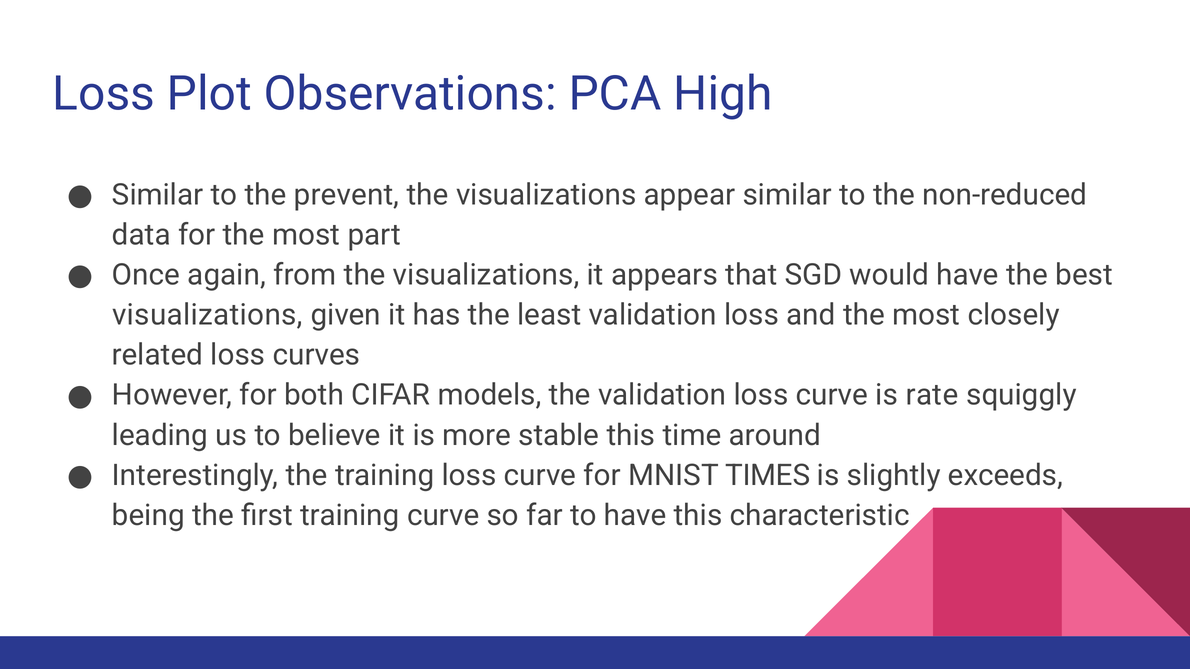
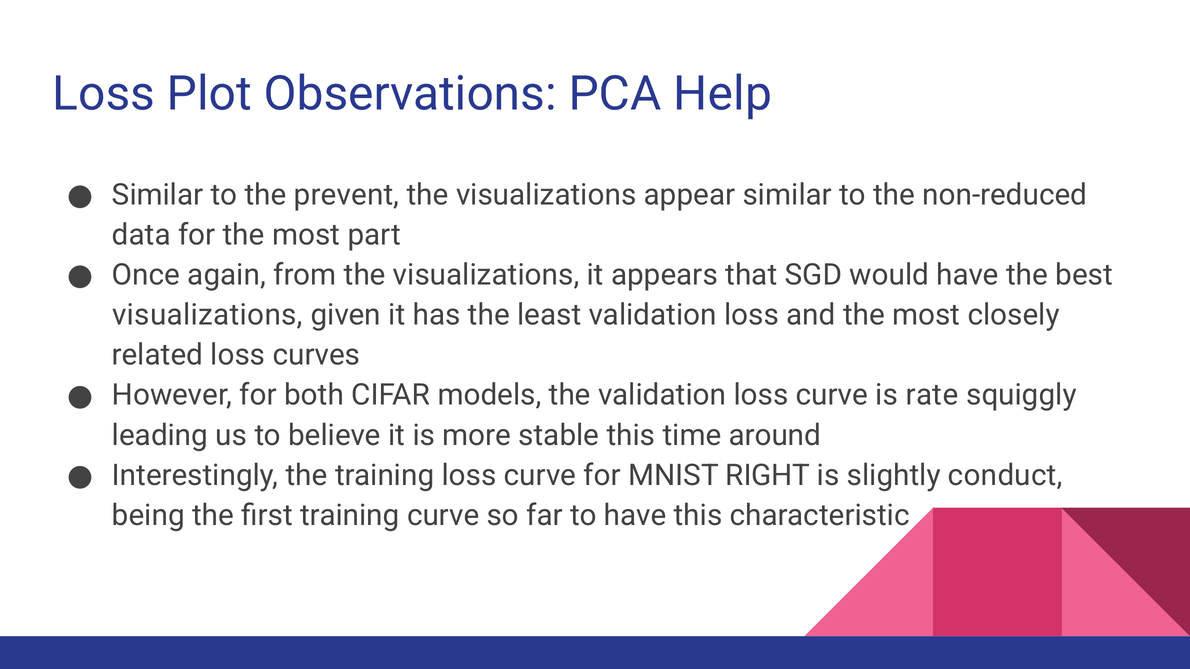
High: High -> Help
TIMES: TIMES -> RIGHT
exceeds: exceeds -> conduct
